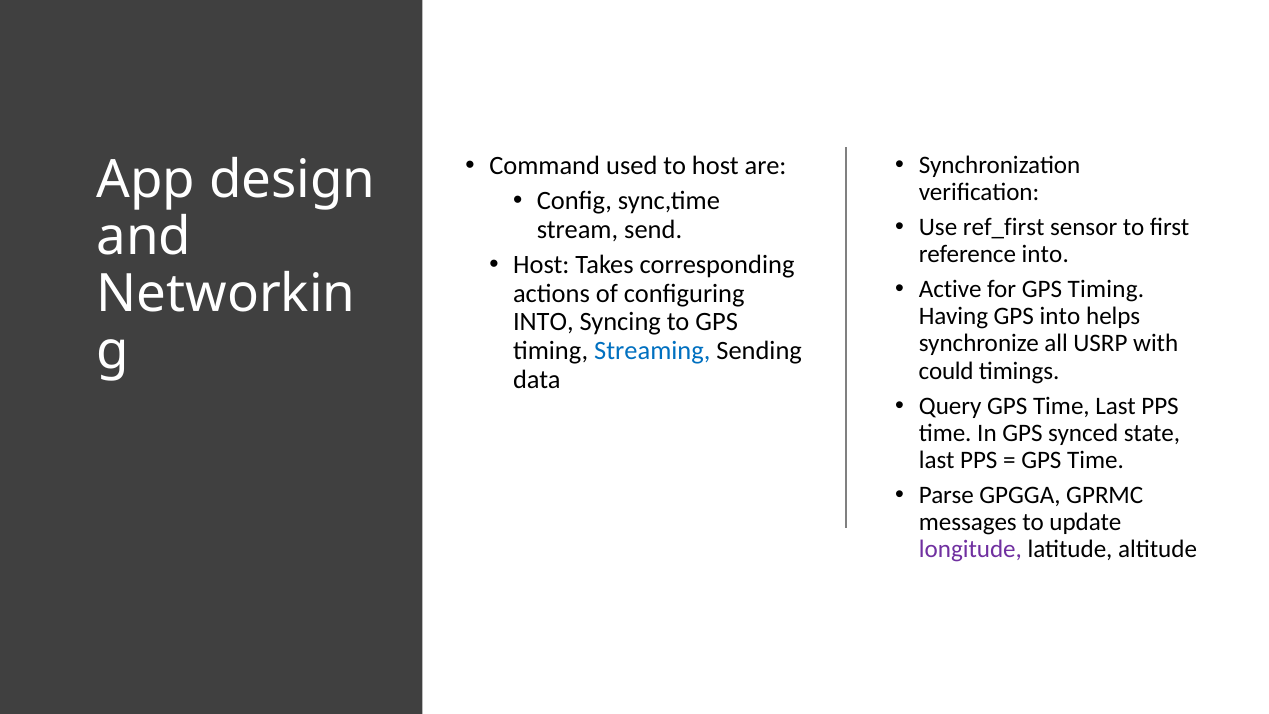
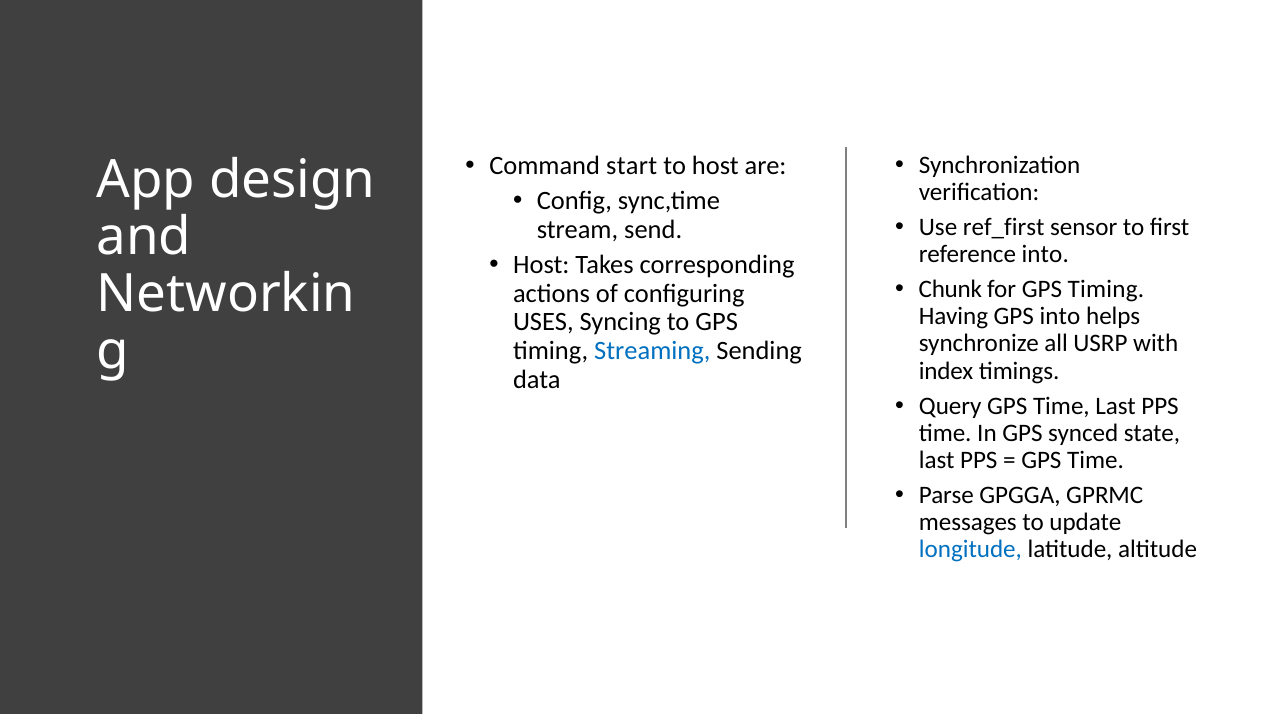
used: used -> start
Active: Active -> Chunk
INTO at (543, 322): INTO -> USES
could: could -> index
longitude colour: purple -> blue
